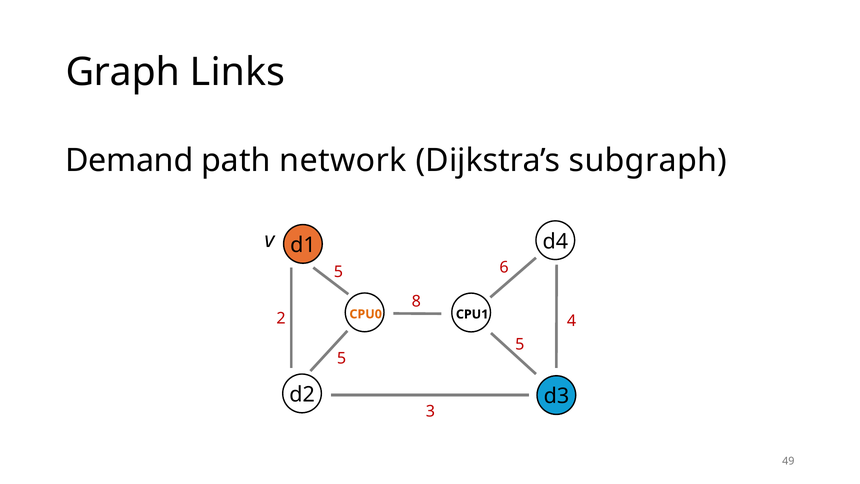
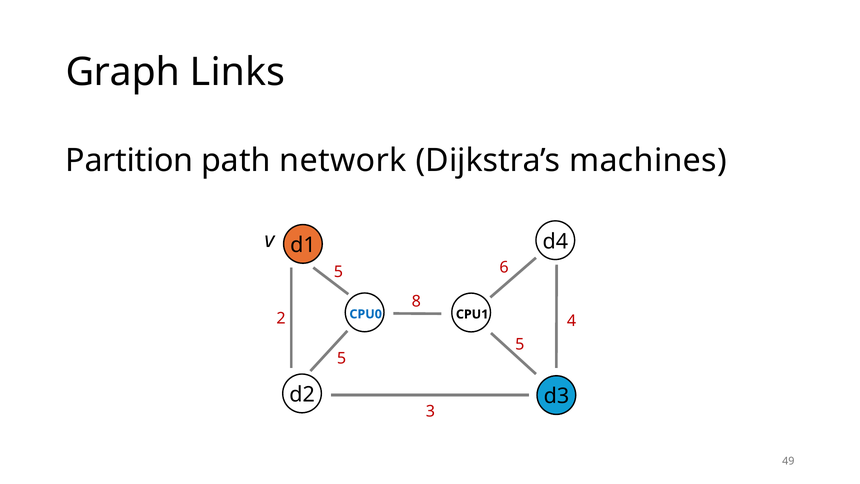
Demand: Demand -> Partition
subgraph: subgraph -> machines
CPU0 colour: orange -> blue
